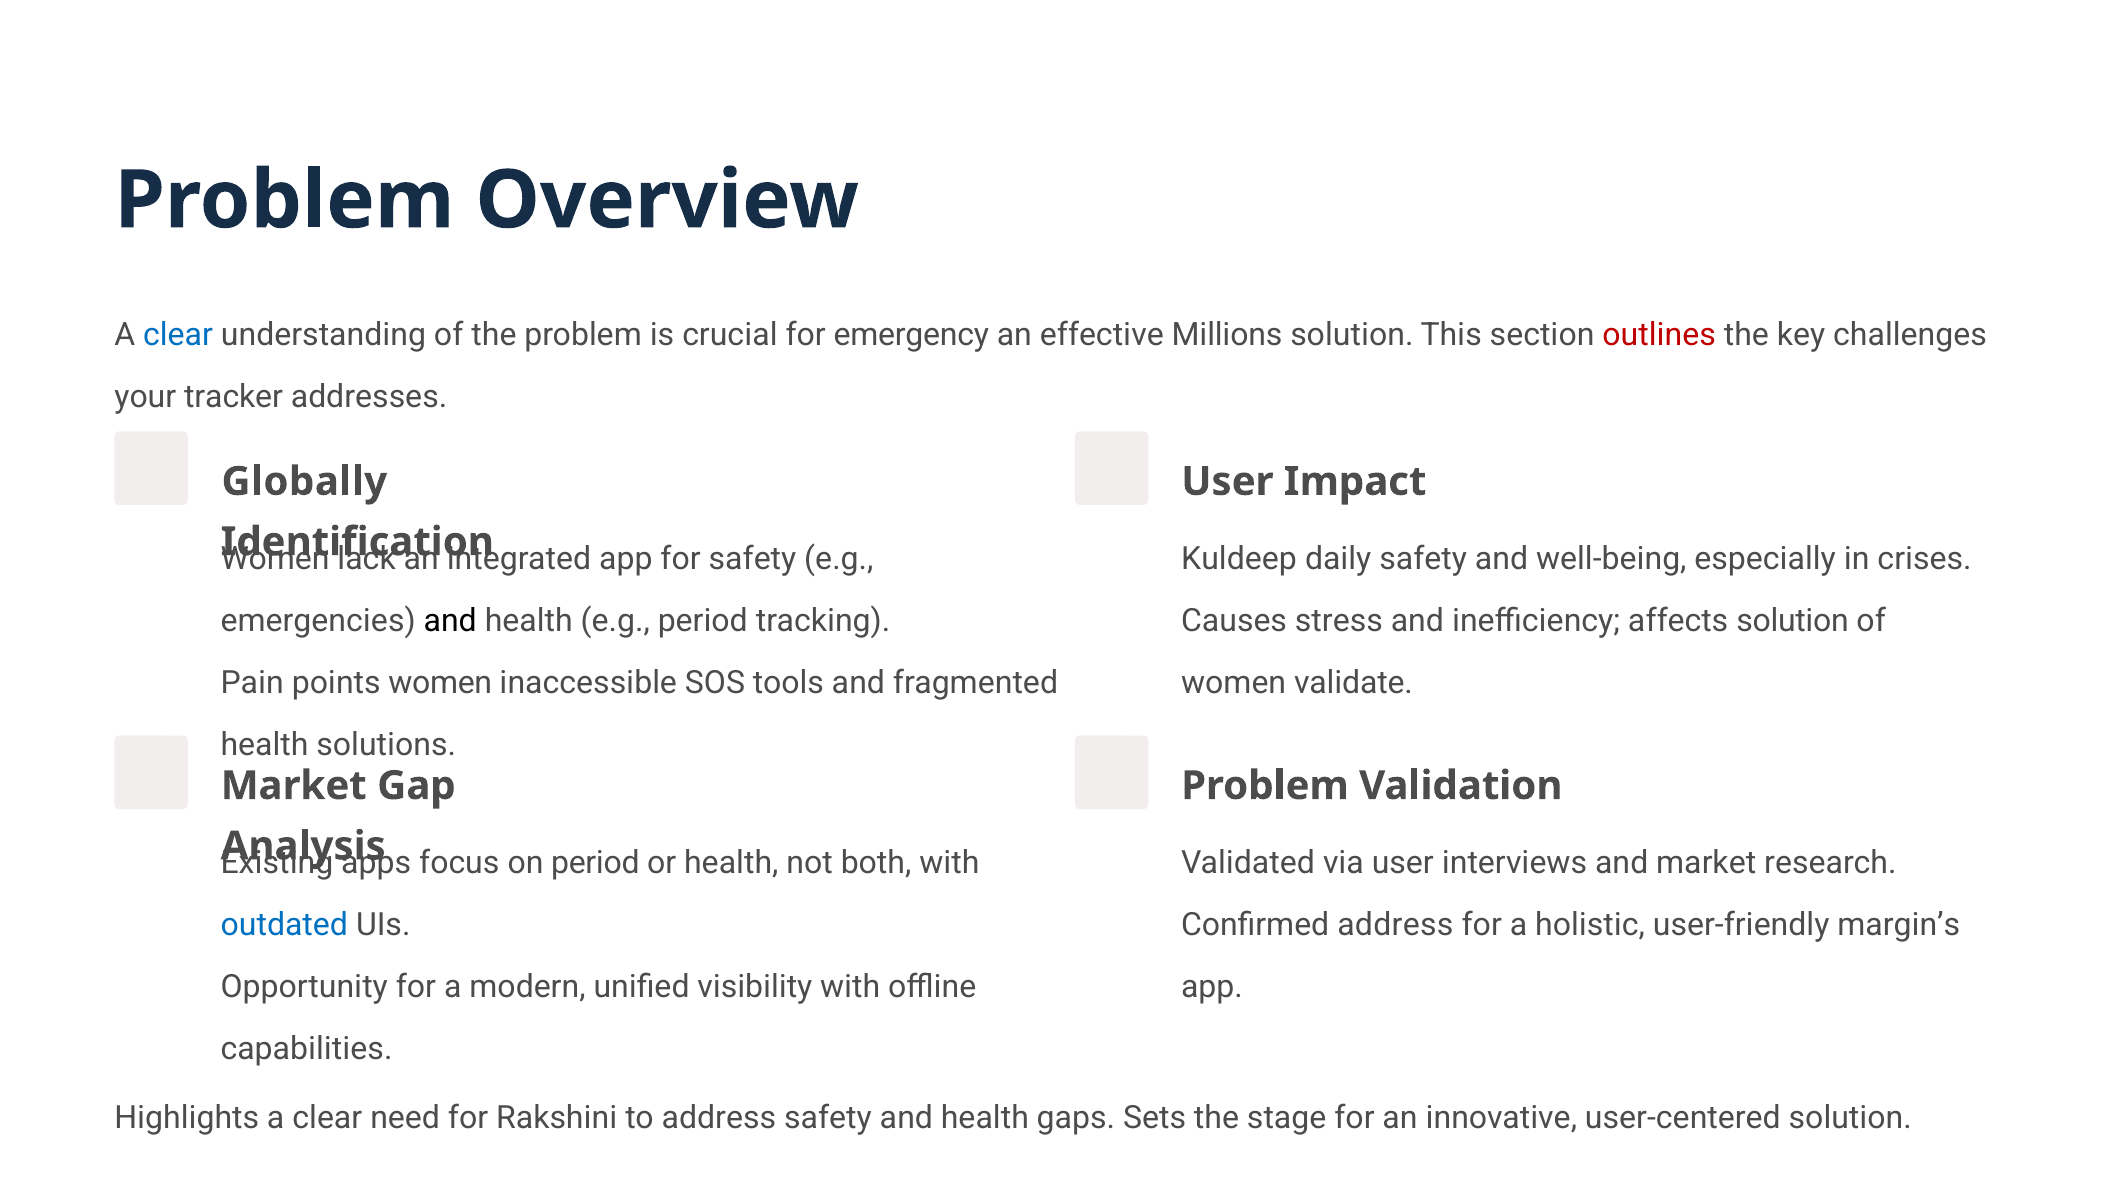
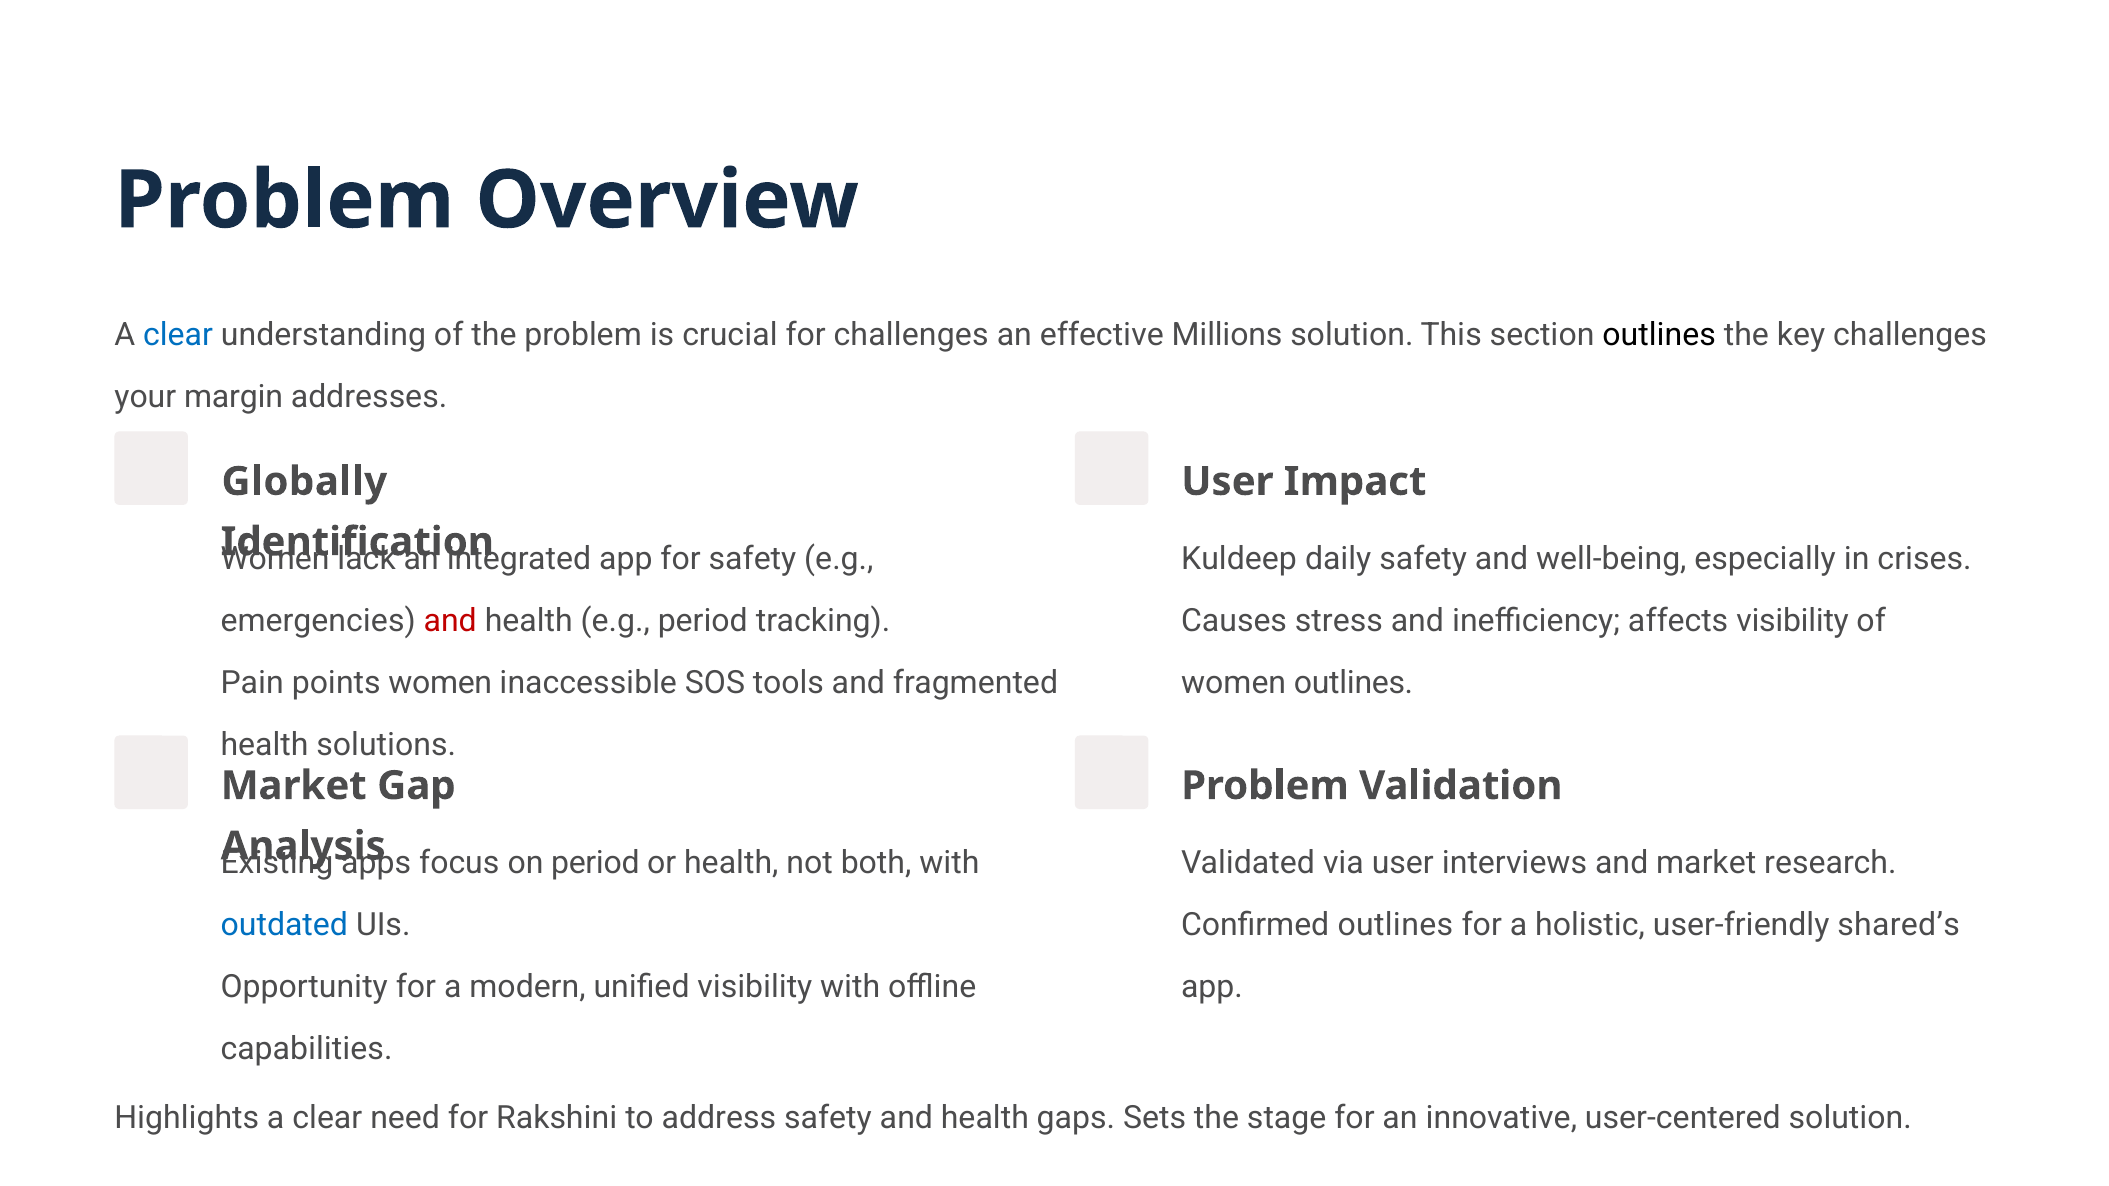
for emergency: emergency -> challenges
outlines at (1659, 335) colour: red -> black
tracker: tracker -> margin
and at (450, 621) colour: black -> red
affects solution: solution -> visibility
women validate: validate -> outlines
Confirmed address: address -> outlines
margin’s: margin’s -> shared’s
